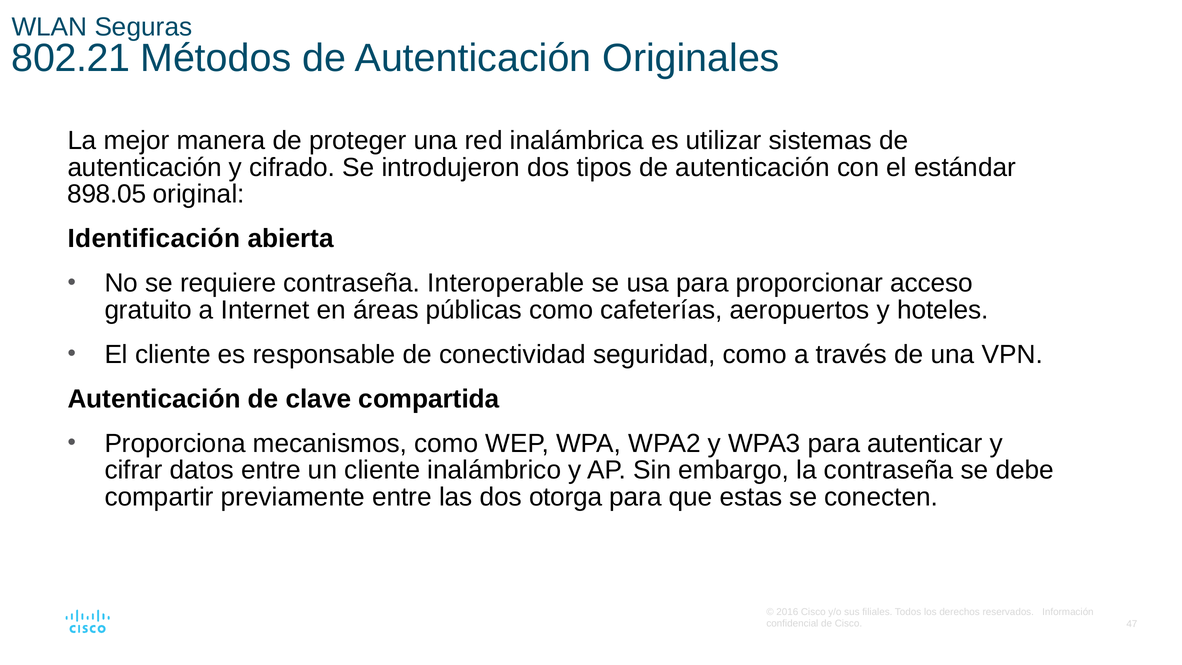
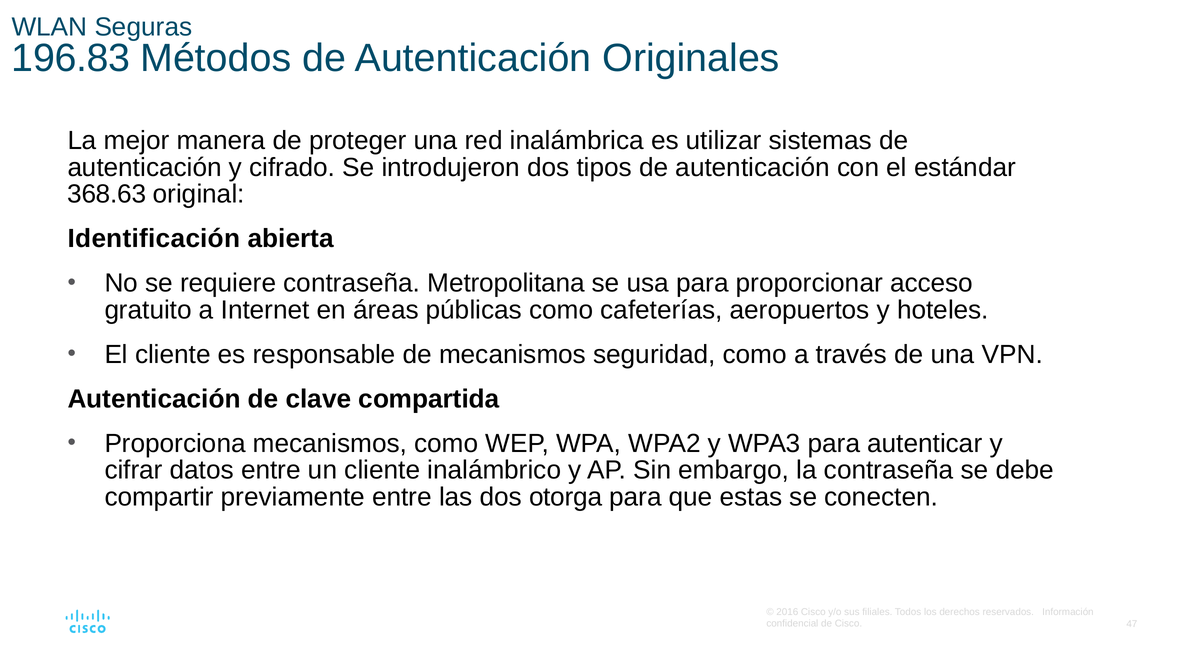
802.21: 802.21 -> 196.83
898.05: 898.05 -> 368.63
Interoperable: Interoperable -> Metropolitana
de conectividad: conectividad -> mecanismos
